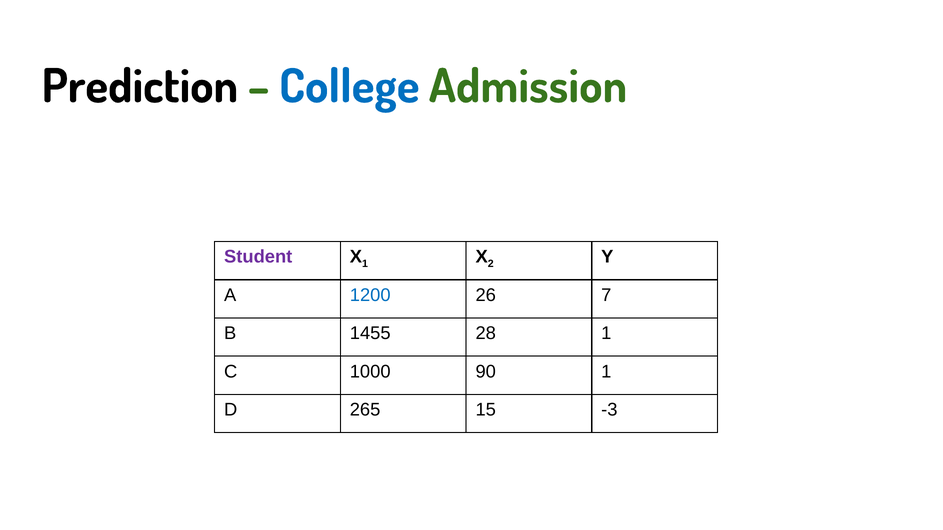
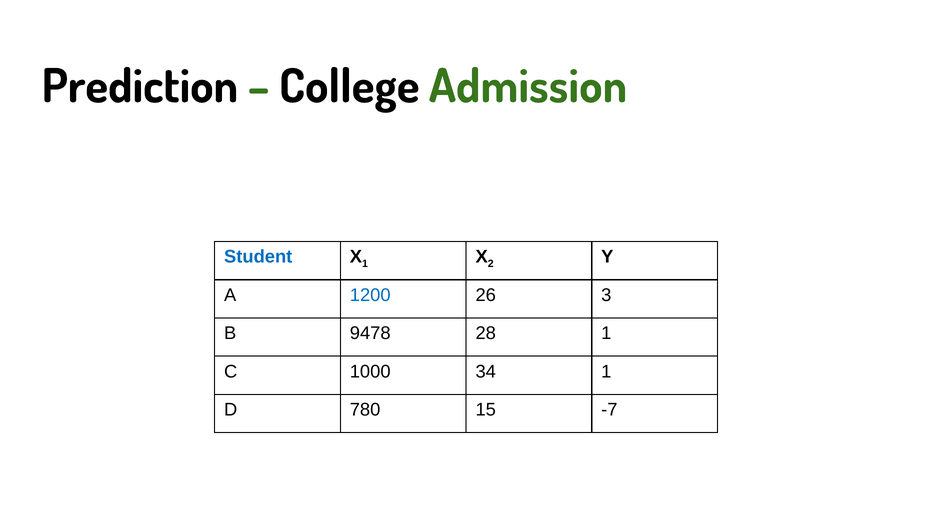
College colour: blue -> black
Student colour: purple -> blue
7: 7 -> 3
1455: 1455 -> 9478
90: 90 -> 34
265: 265 -> 780
-3: -3 -> -7
